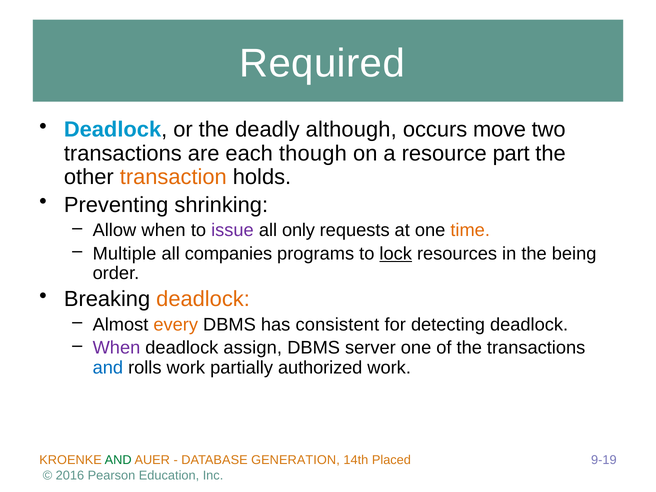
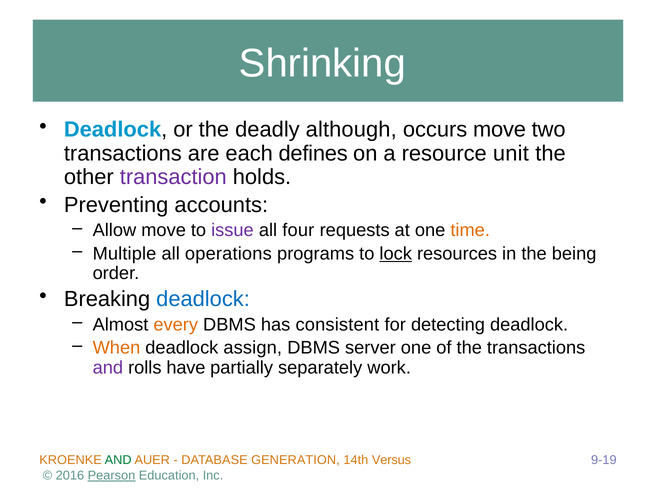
Required: Required -> Shrinking
though: though -> defines
part: part -> unit
transaction colour: orange -> purple
shrinking: shrinking -> accounts
Allow when: when -> move
only: only -> four
companies: companies -> operations
deadlock at (203, 299) colour: orange -> blue
When at (116, 348) colour: purple -> orange
and at (108, 368) colour: blue -> purple
rolls work: work -> have
authorized: authorized -> separately
Placed: Placed -> Versus
Pearson underline: none -> present
